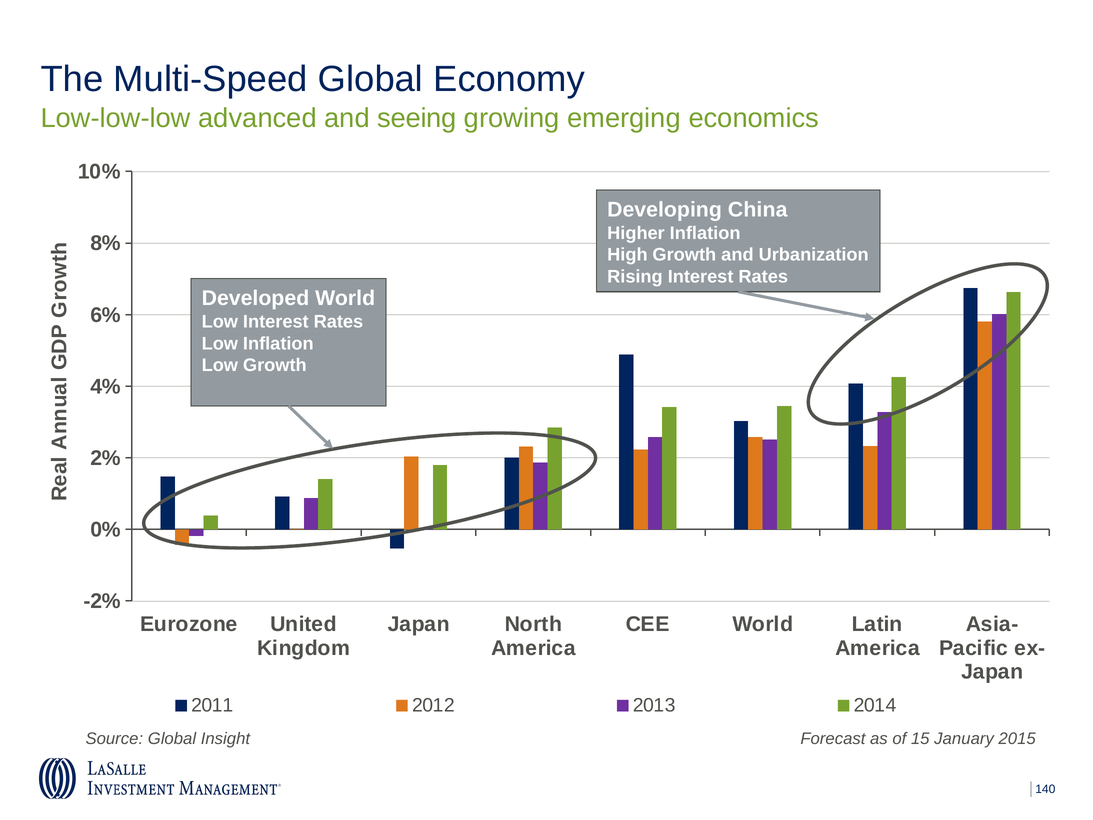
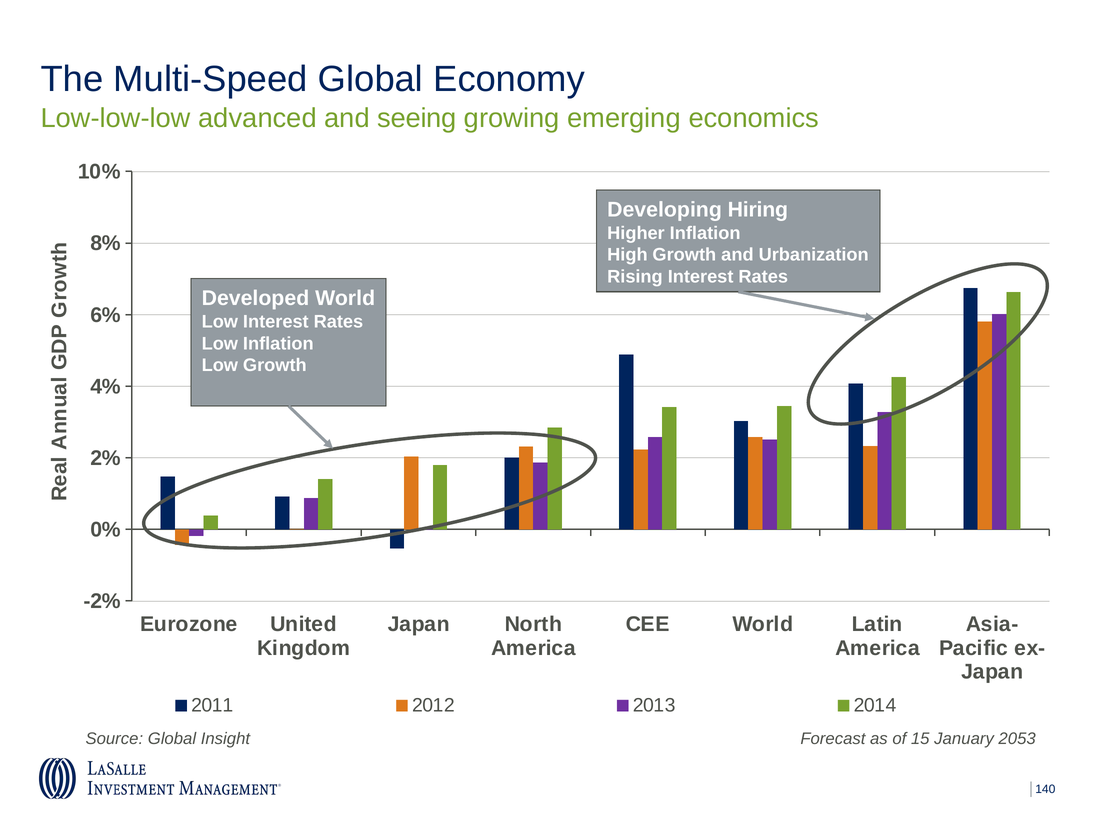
China: China -> Hiring
2015: 2015 -> 2053
